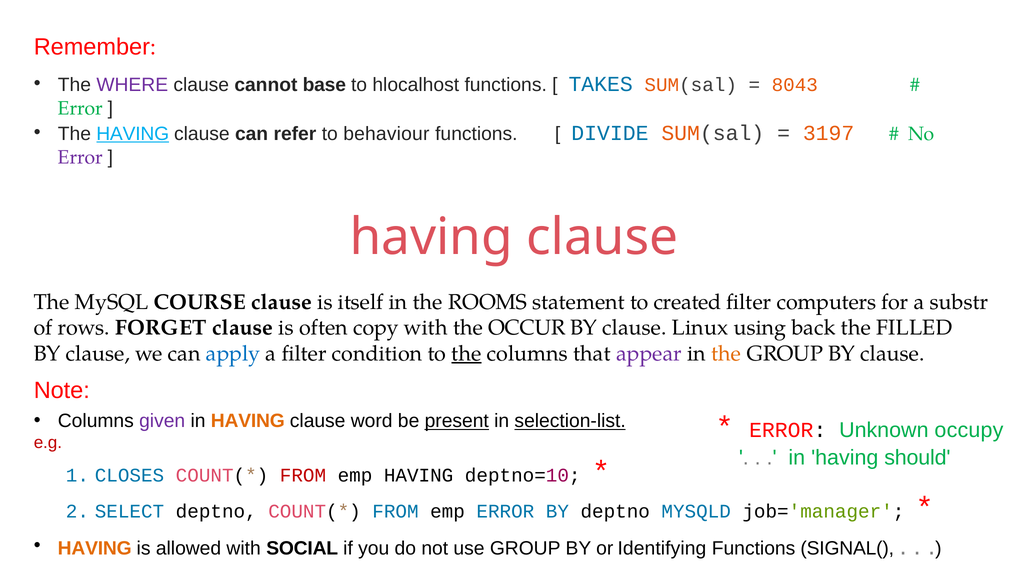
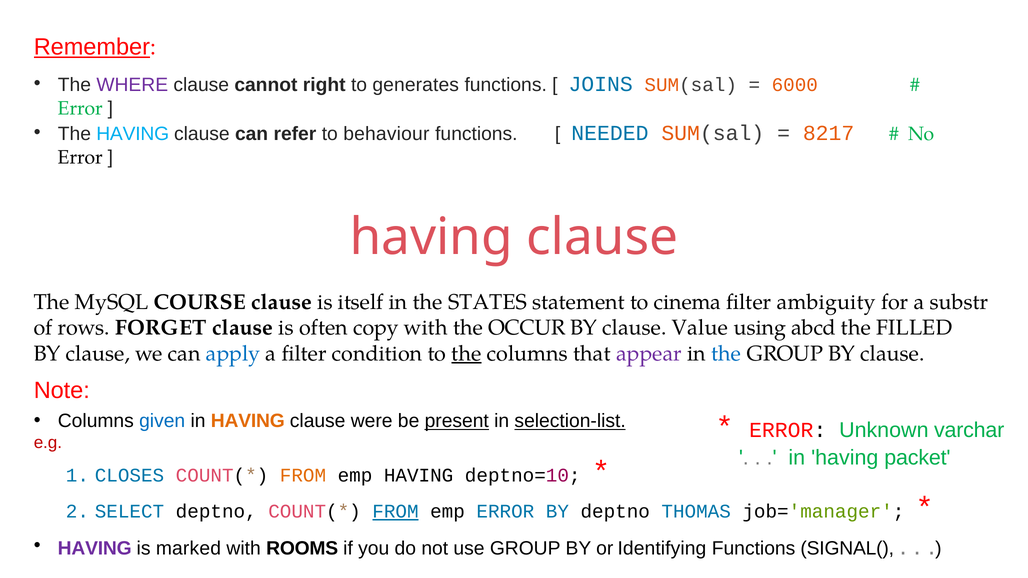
Remember underline: none -> present
base: base -> right
hlocalhost: hlocalhost -> generates
TAKES: TAKES -> JOINS
8043: 8043 -> 6000
HAVING at (133, 134) underline: present -> none
DIVIDE: DIVIDE -> NEEDED
3197: 3197 -> 8217
Error at (80, 157) colour: purple -> black
ROOMS: ROOMS -> STATES
created: created -> cinema
computers: computers -> ambiguity
Linux: Linux -> Value
back: back -> abcd
the at (726, 354) colour: orange -> blue
given colour: purple -> blue
word: word -> were
occupy: occupy -> varchar
should: should -> packet
FROM at (303, 476) colour: red -> orange
FROM at (395, 512) underline: none -> present
MYSQLD: MYSQLD -> THOMAS
HAVING at (95, 549) colour: orange -> purple
allowed: allowed -> marked
SOCIAL: SOCIAL -> ROOMS
